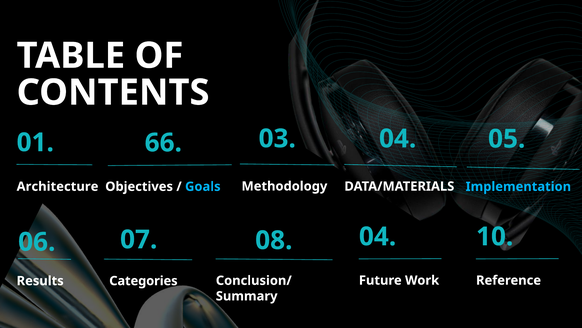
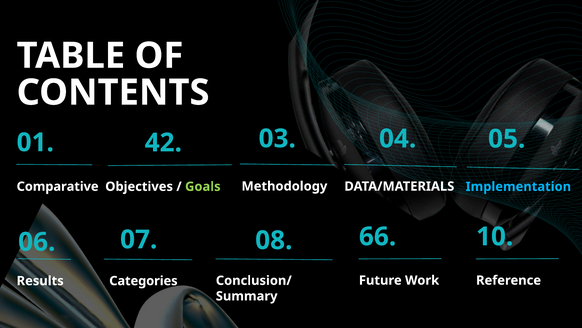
66: 66 -> 42
Architecture: Architecture -> Comparative
Goals colour: light blue -> light green
08 04: 04 -> 66
